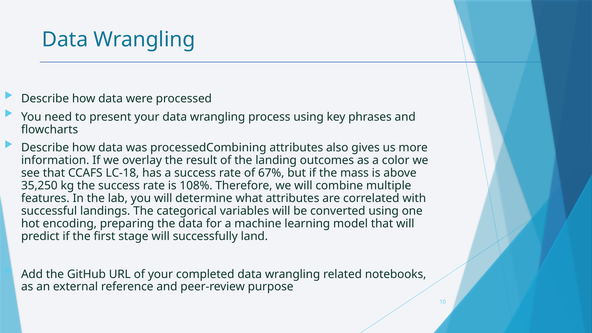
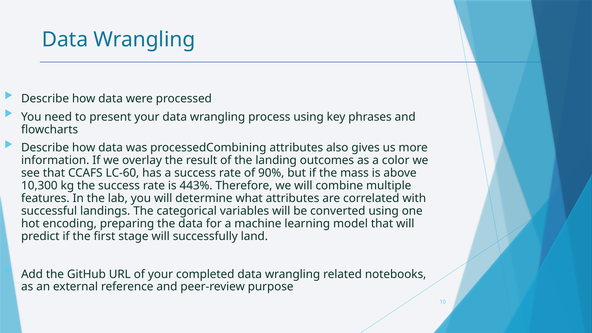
LC-18: LC-18 -> LC-60
67%: 67% -> 90%
35,250: 35,250 -> 10,300
108%: 108% -> 443%
